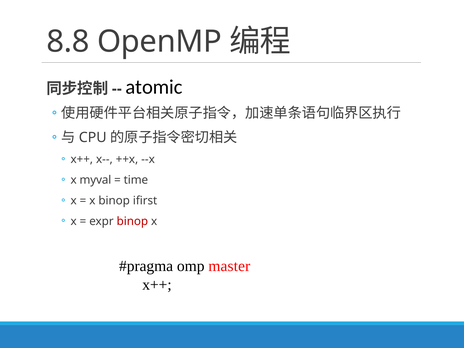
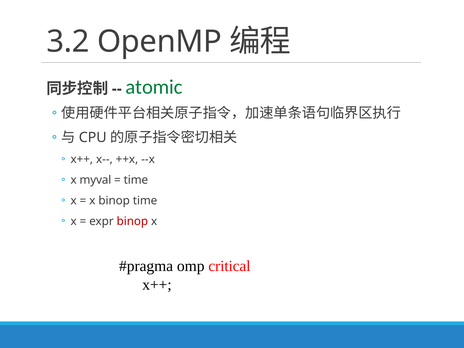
8.8: 8.8 -> 3.2
atomic colour: black -> green
binop ifirst: ifirst -> time
master: master -> critical
